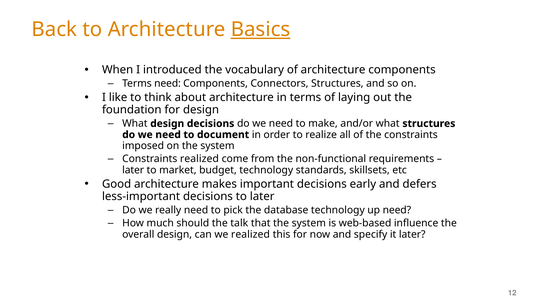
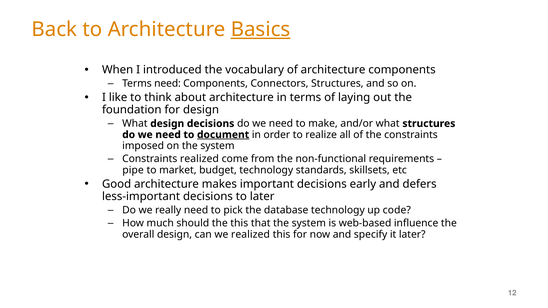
document underline: none -> present
later at (133, 170): later -> pipe
up need: need -> code
the talk: talk -> this
